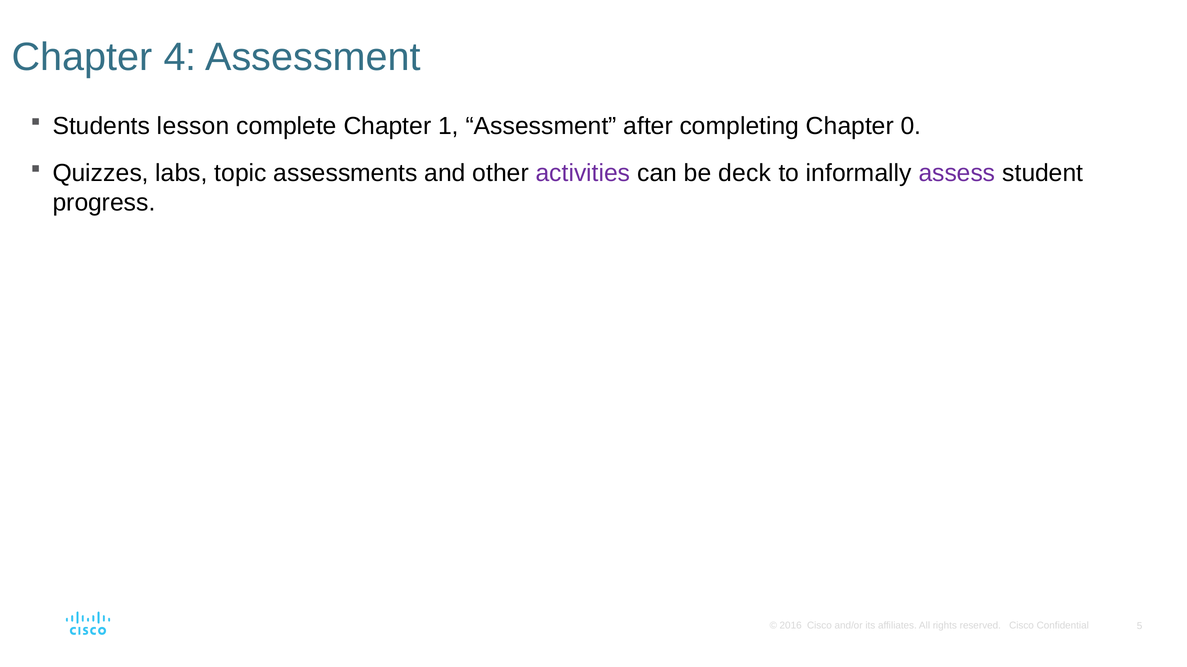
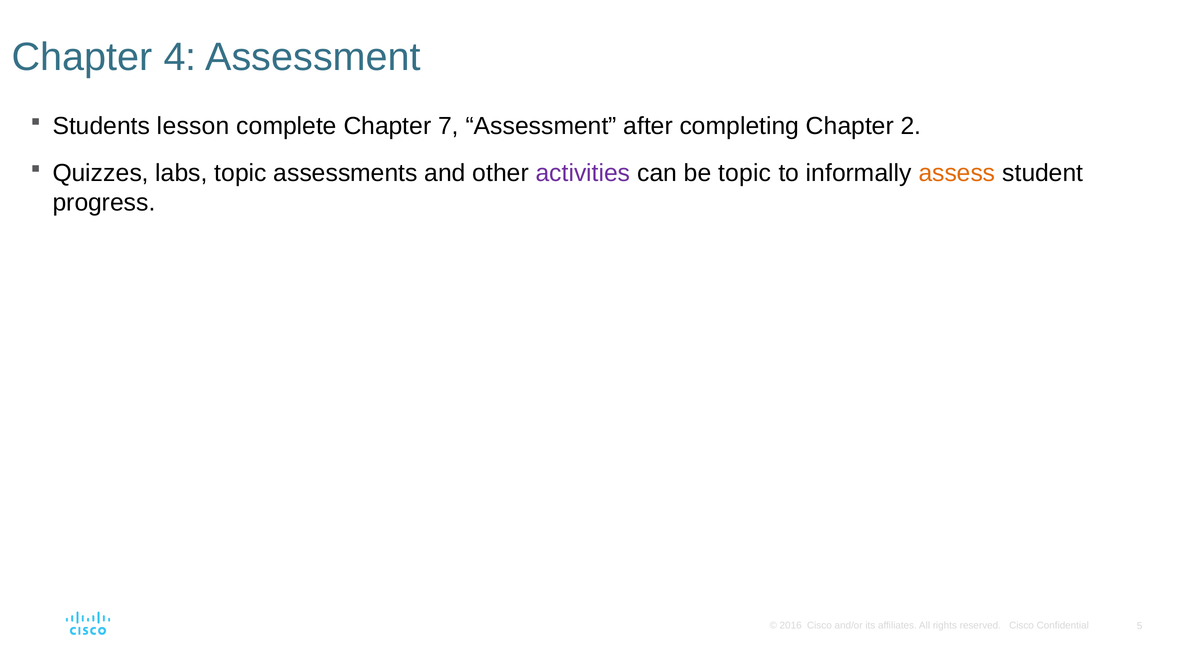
1: 1 -> 7
0: 0 -> 2
be deck: deck -> topic
assess colour: purple -> orange
